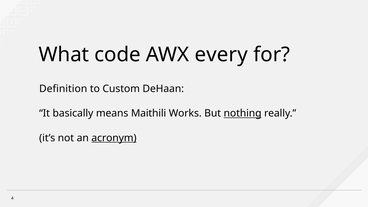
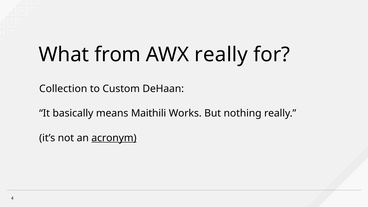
code: code -> from
AWX every: every -> really
Definition: Definition -> Collection
nothing underline: present -> none
